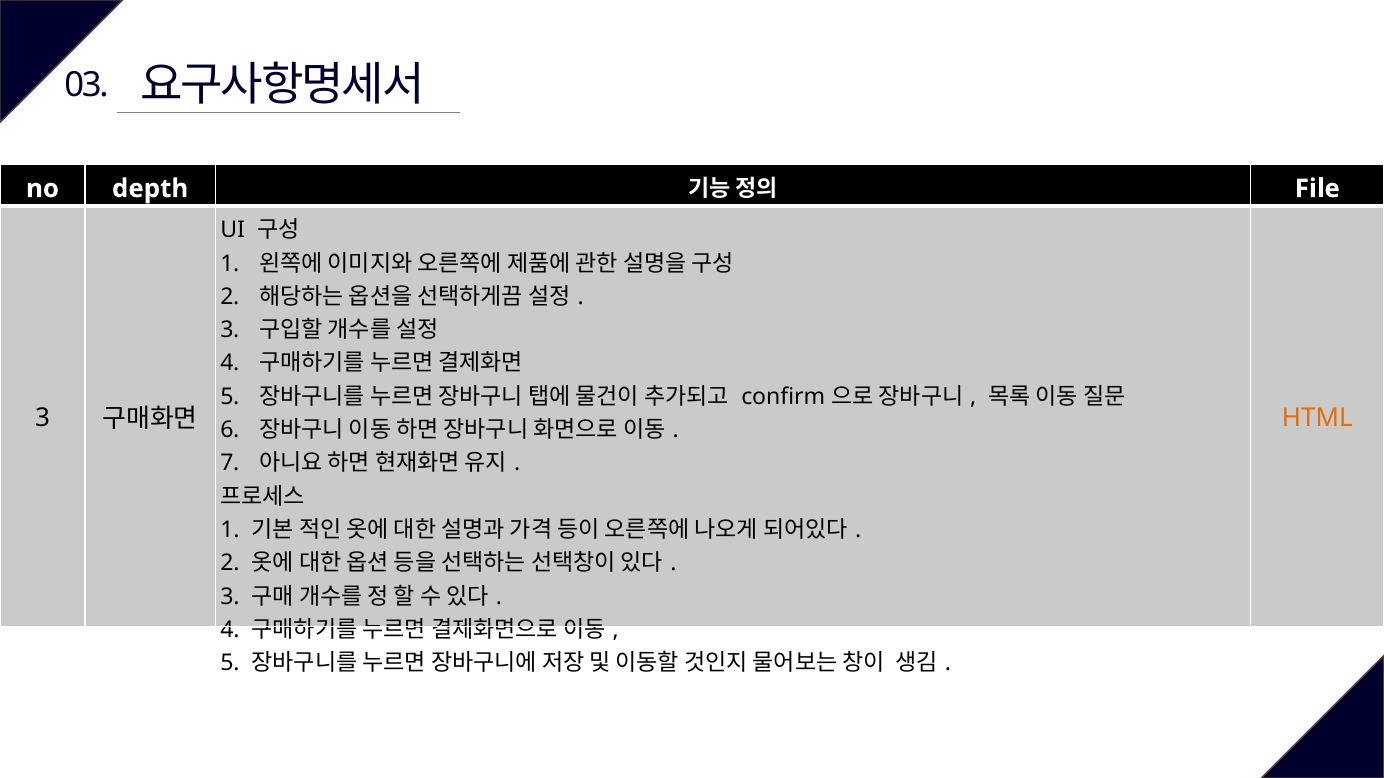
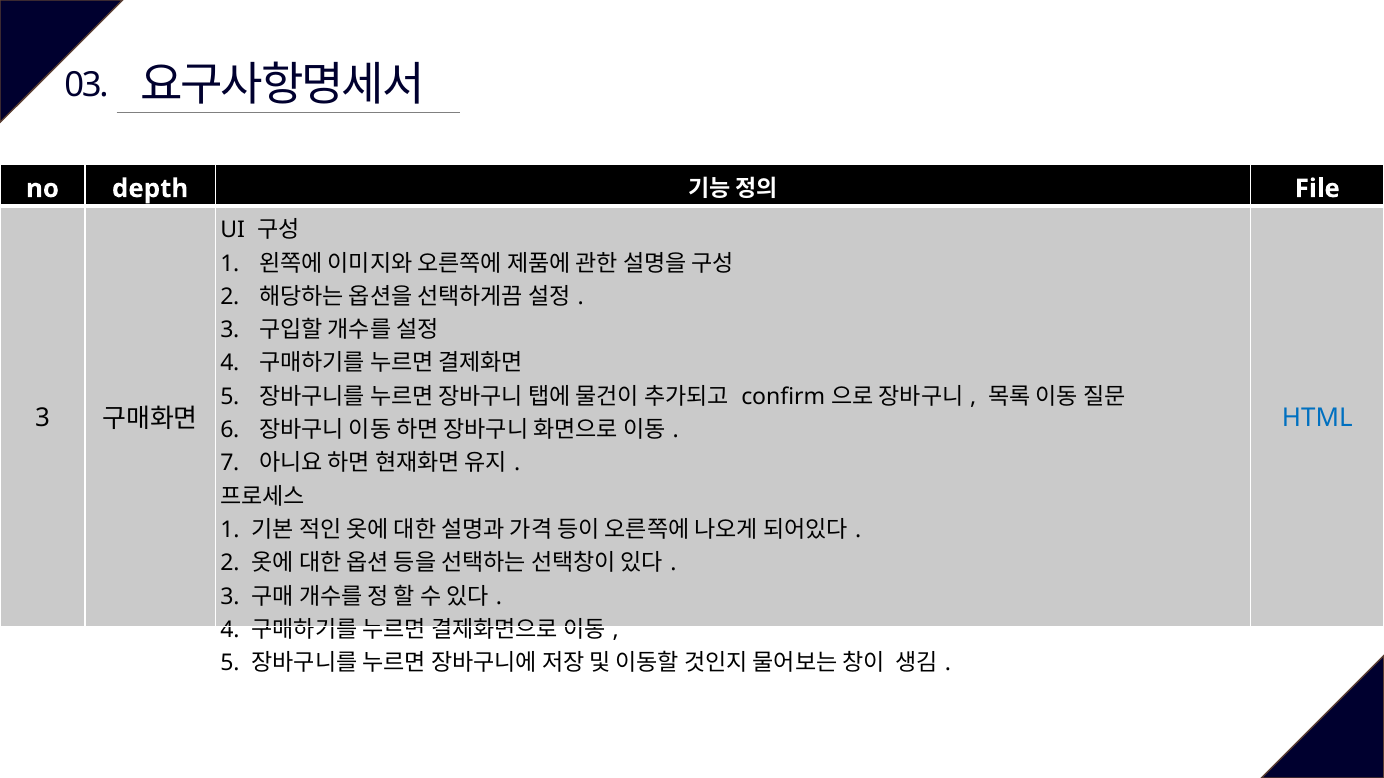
HTML colour: orange -> blue
